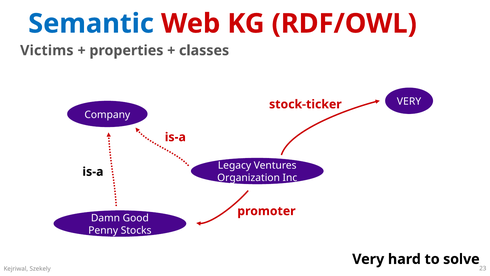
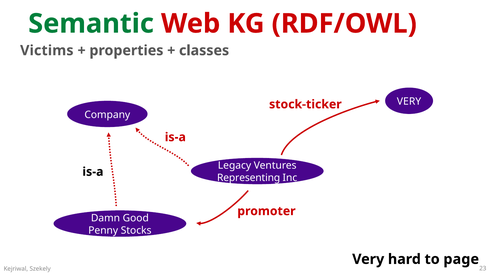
Semantic colour: blue -> green
Organization: Organization -> Representing
solve: solve -> page
